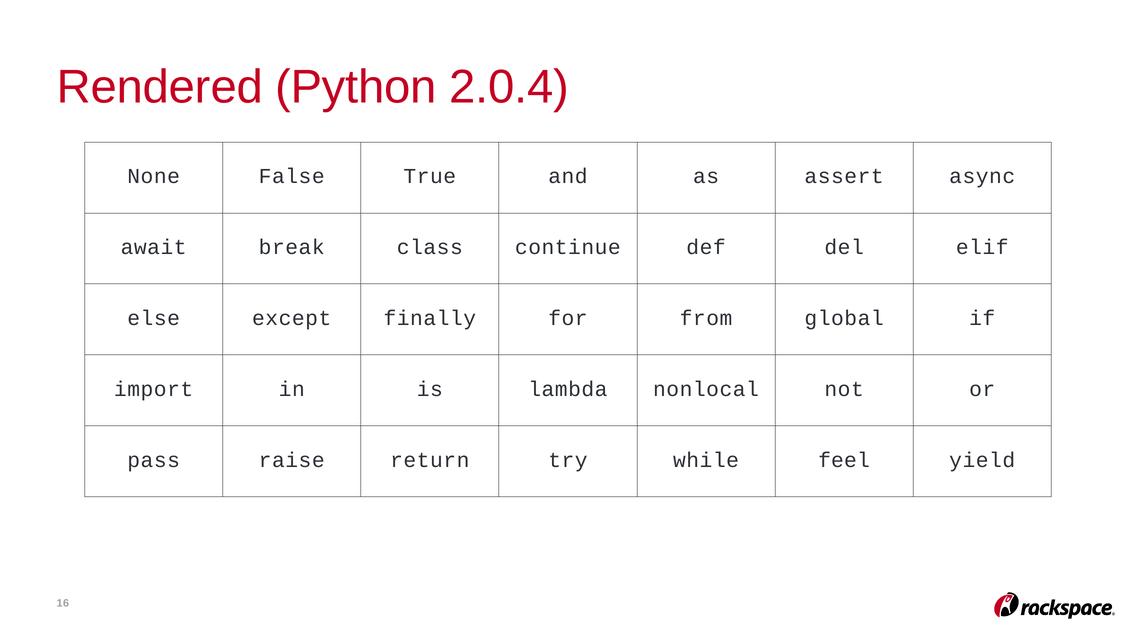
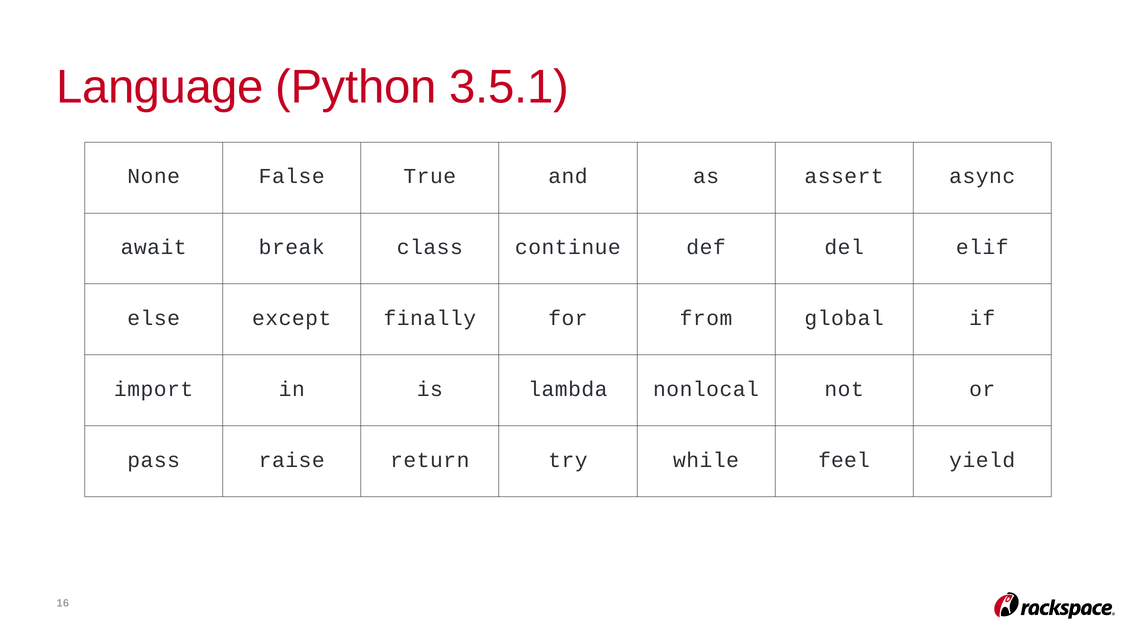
Rendered: Rendered -> Language
2.0.4: 2.0.4 -> 3.5.1
